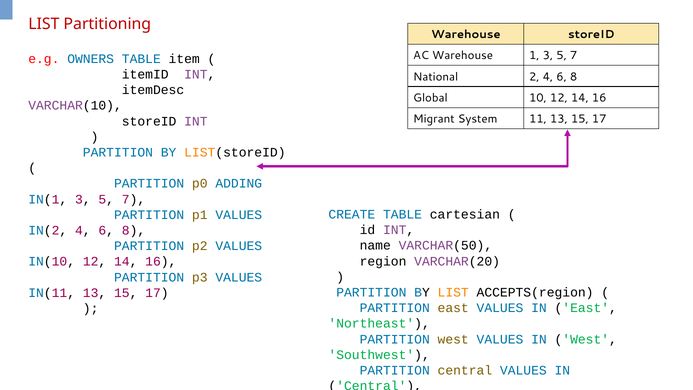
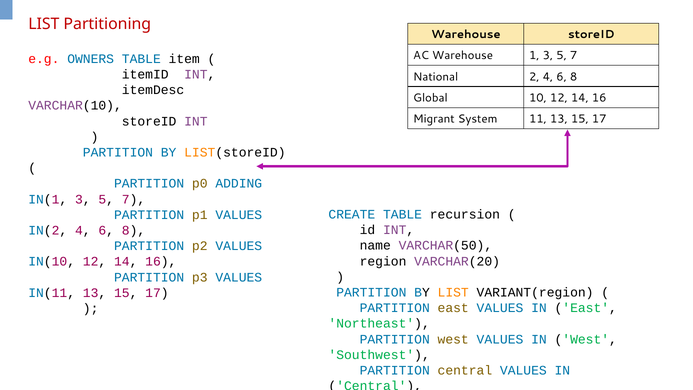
cartesian: cartesian -> recursion
ACCEPTS(region: ACCEPTS(region -> VARIANT(region
